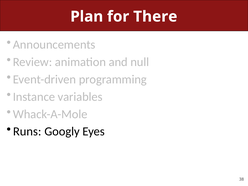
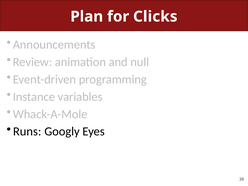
There: There -> Clicks
